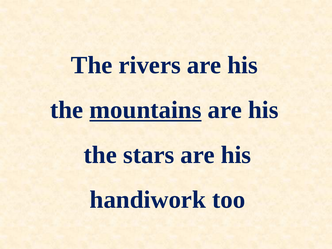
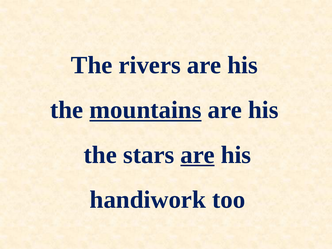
are at (198, 155) underline: none -> present
